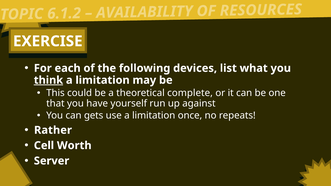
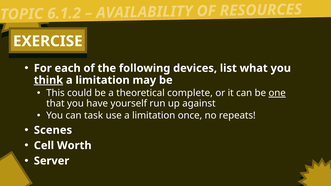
one underline: none -> present
gets: gets -> task
Rather: Rather -> Scenes
